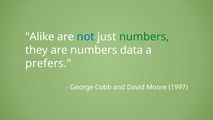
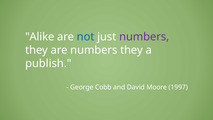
numbers at (144, 37) colour: green -> purple
are numbers data: data -> they
prefers: prefers -> publish
